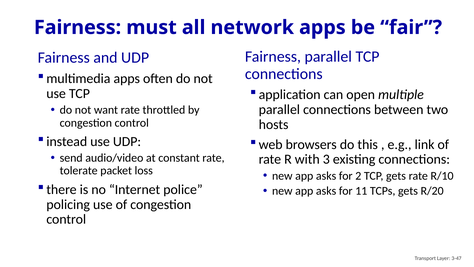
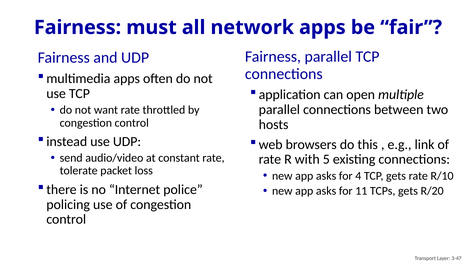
3: 3 -> 5
2: 2 -> 4
